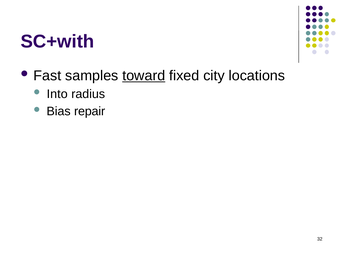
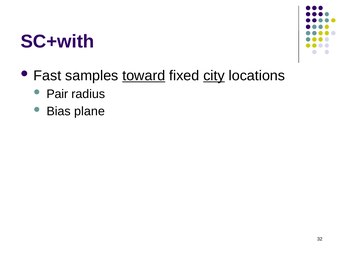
city underline: none -> present
Into: Into -> Pair
repair: repair -> plane
